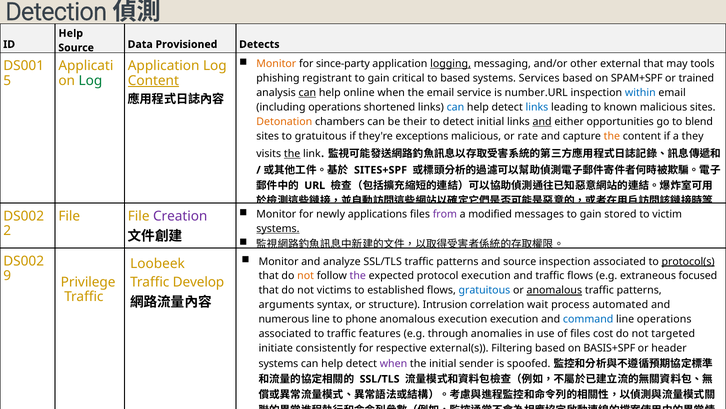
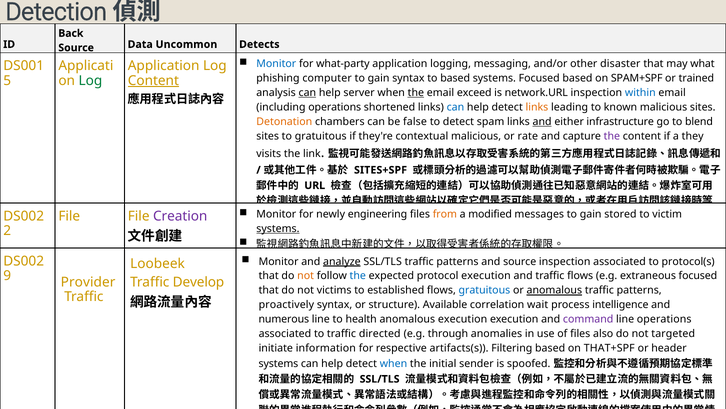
Help at (71, 33): Help -> Back
Data Provisioned: Provisioned -> Uncommon
Monitor at (276, 64) colour: orange -> blue
since-party: since-party -> what-party
logging underline: present -> none
external: external -> disaster
tools: tools -> what
registrant: registrant -> computer
gain critical: critical -> syntax
systems Services: Services -> Focused
online: online -> server
the at (416, 93) underline: none -> present
service: service -> exceed
number.URL: number.URL -> network.URL
links at (537, 107) colour: blue -> orange
their: their -> false
detect initial: initial -> spam
opportunities: opportunities -> infrastructure
exceptions: exceptions -> contextual
the at (612, 136) colour: orange -> purple
the at (292, 153) underline: present -> none
applications: applications -> engineering
from colour: purple -> orange
analyze underline: none -> present
protocol(s underline: present -> none
Privilege: Privilege -> Provider
the at (358, 276) colour: purple -> blue
arguments: arguments -> proactively
Intrusion: Intrusion -> Available
automated: automated -> intelligence
phone: phone -> health
command colour: blue -> purple
features: features -> directed
cost: cost -> also
consistently: consistently -> information
external(s: external(s -> artifacts(s
BASIS+SPF: BASIS+SPF -> THAT+SPF
when at (393, 363) colour: purple -> blue
